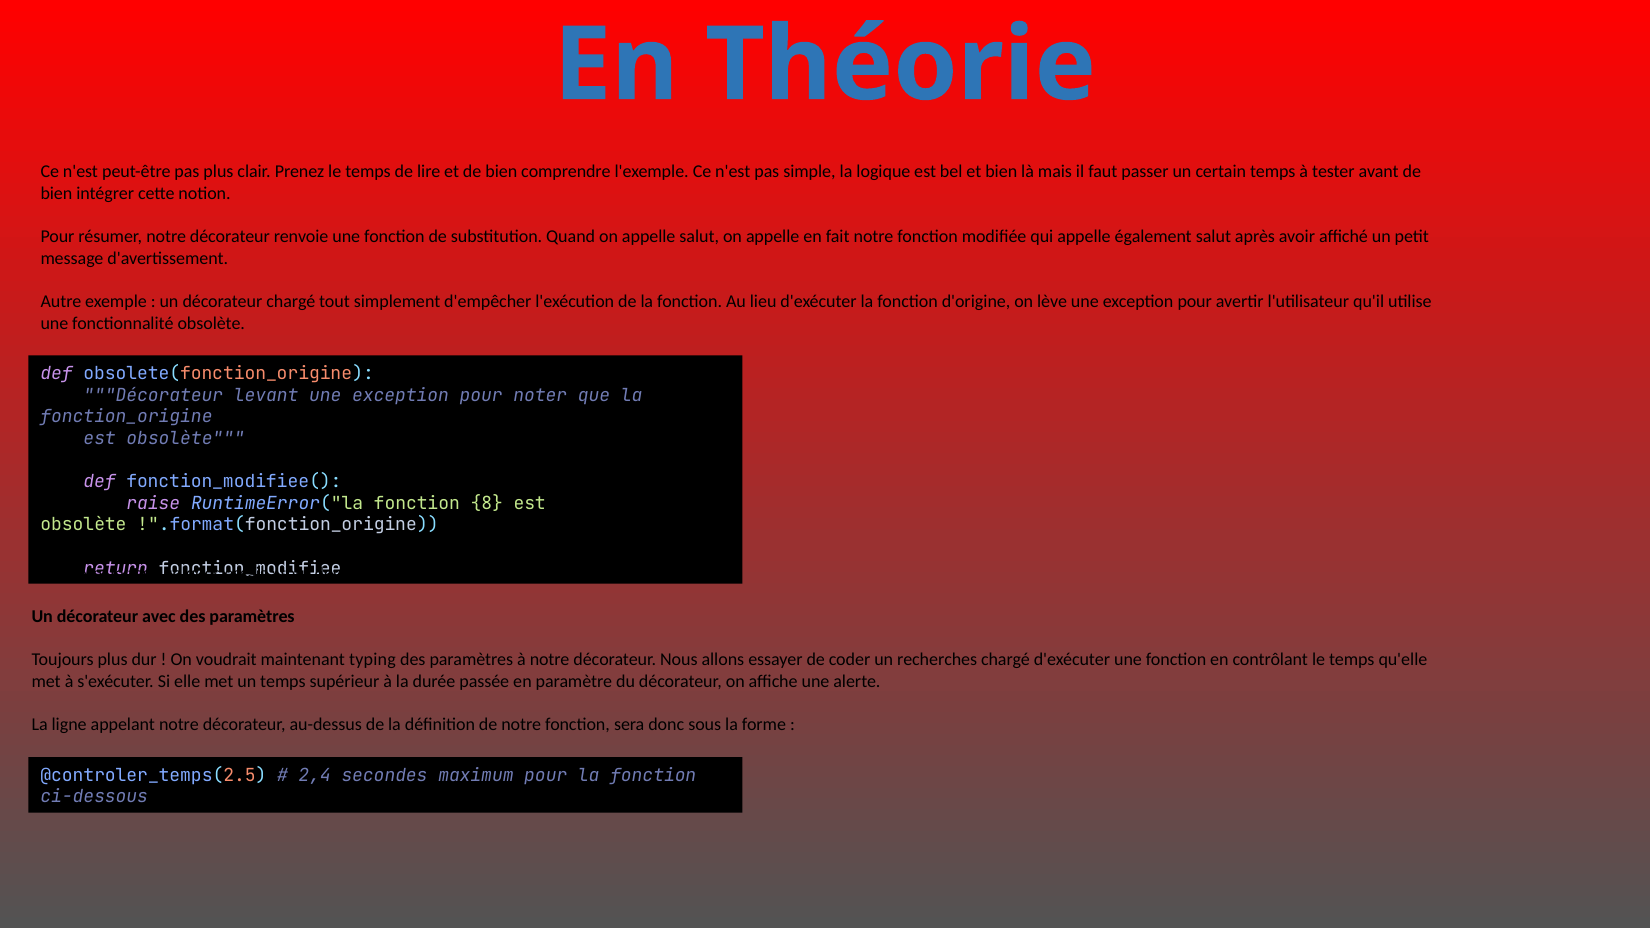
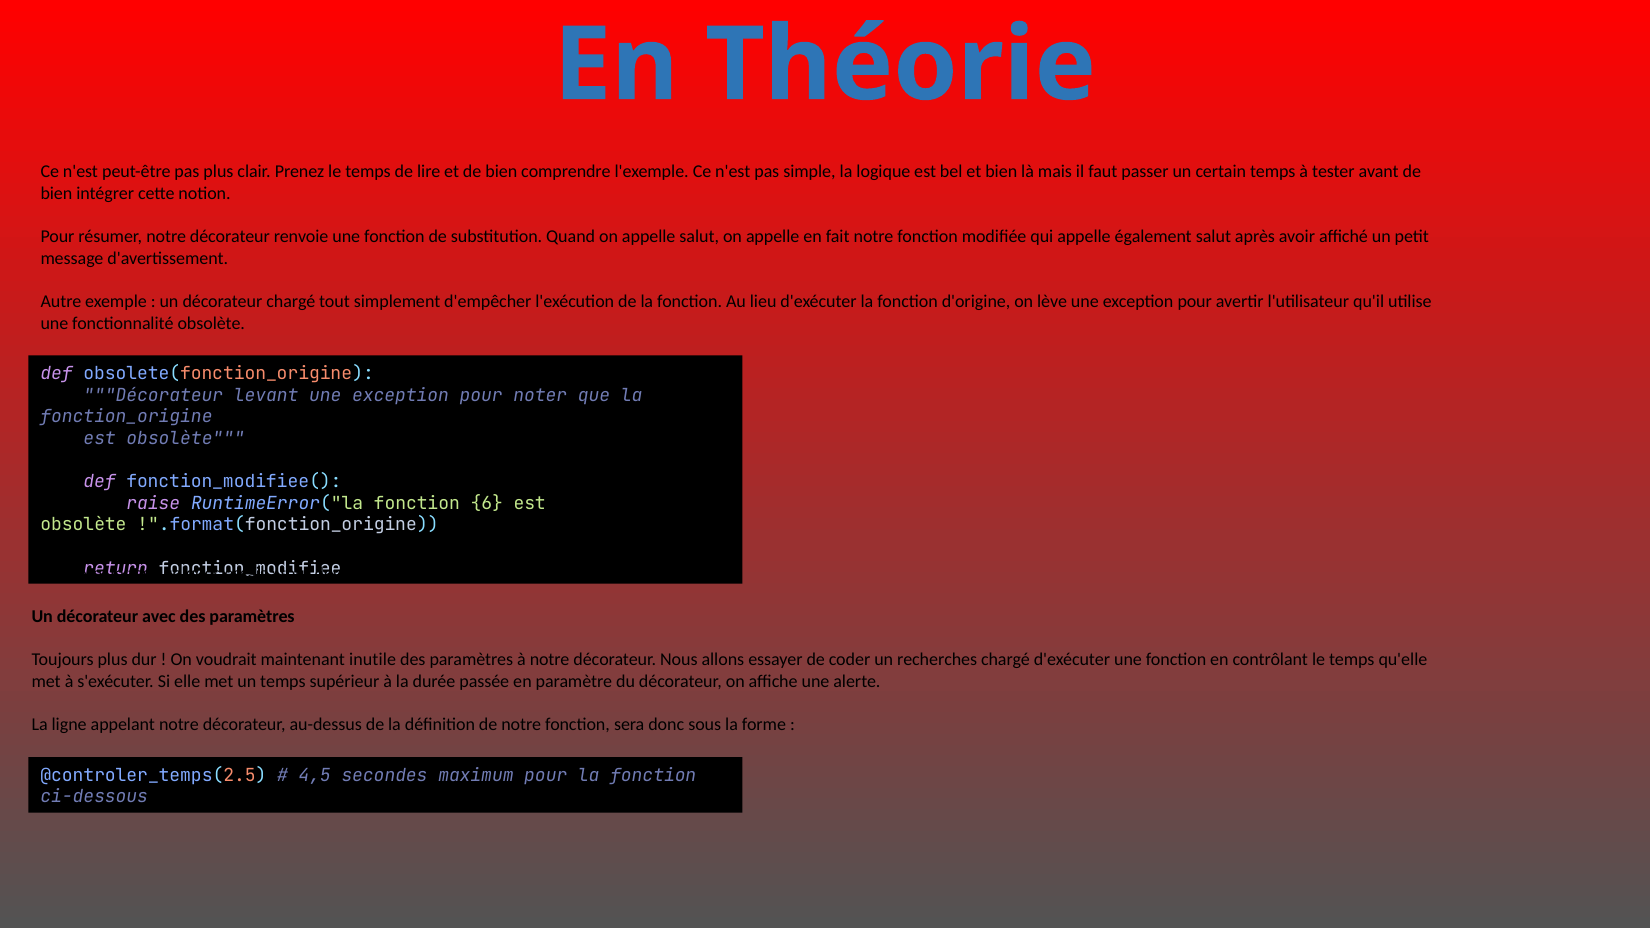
8: 8 -> 6
typing: typing -> inutile
2,4: 2,4 -> 4,5
